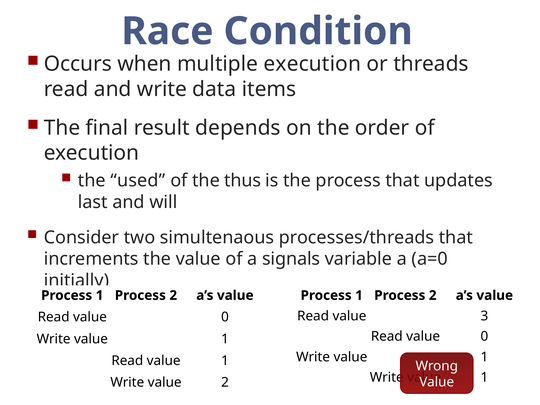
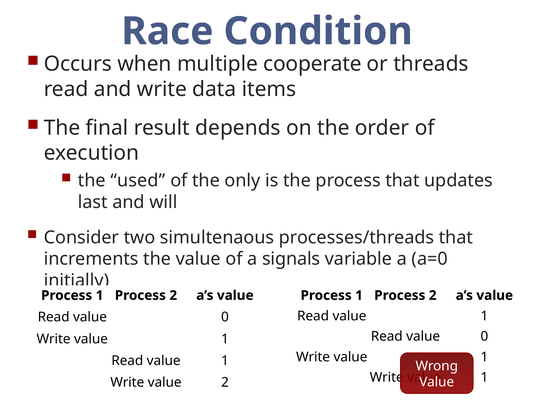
multiple execution: execution -> cooperate
thus: thus -> only
3 at (484, 316): 3 -> 1
